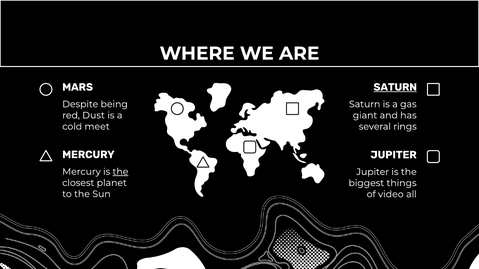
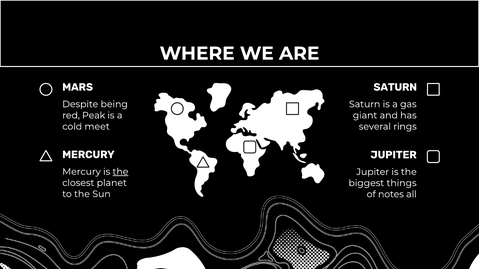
SATURN at (395, 87) underline: present -> none
Dust: Dust -> Peak
video: video -> notes
